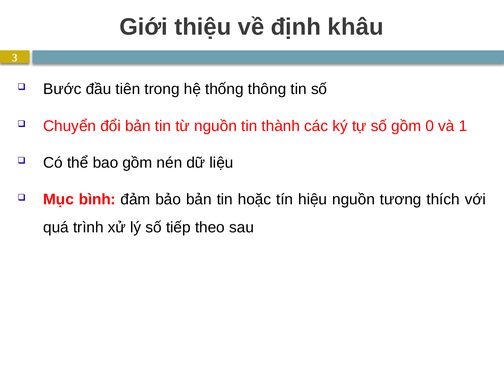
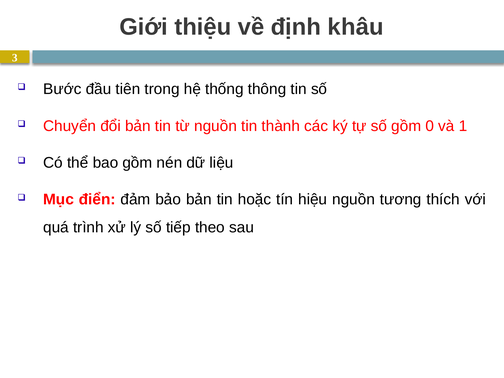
bình: bình -> điển
